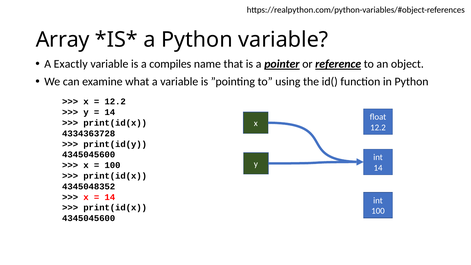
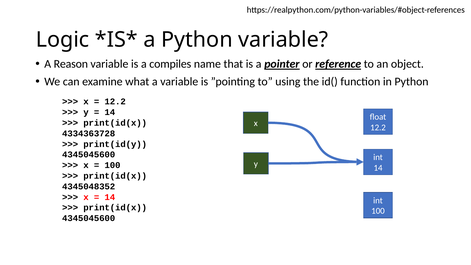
Array: Array -> Logic
Exactly: Exactly -> Reason
